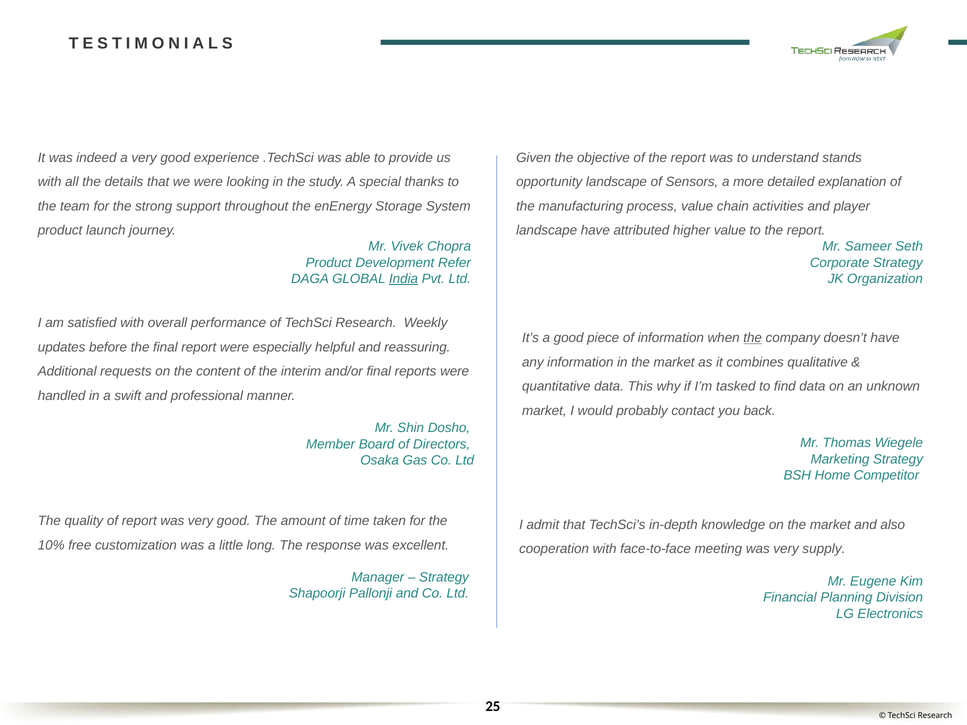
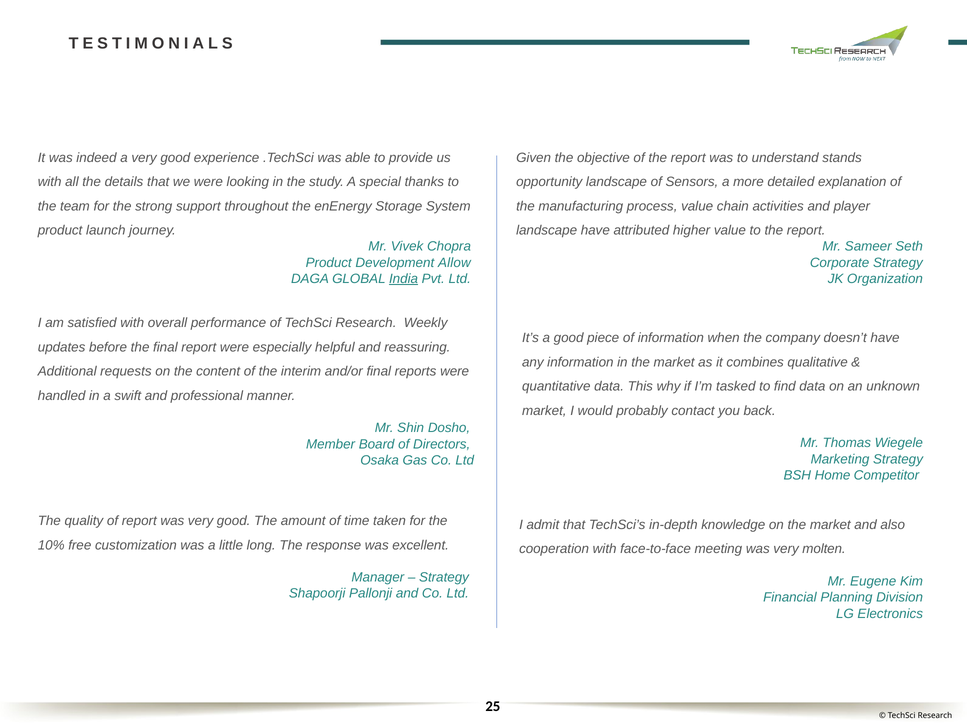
Refer: Refer -> Allow
the at (753, 338) underline: present -> none
supply: supply -> molten
